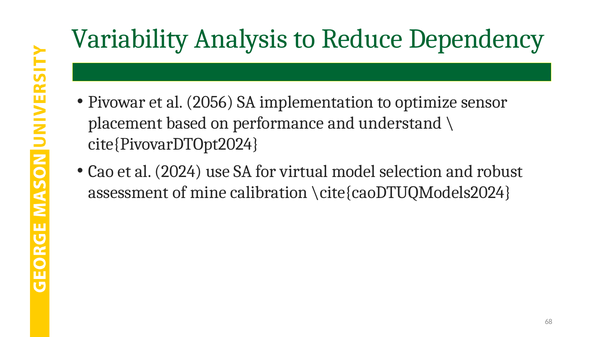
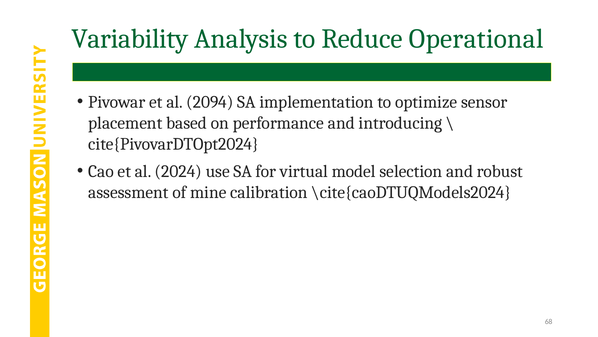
Dependency: Dependency -> Operational
2056: 2056 -> 2094
understand: understand -> introducing
